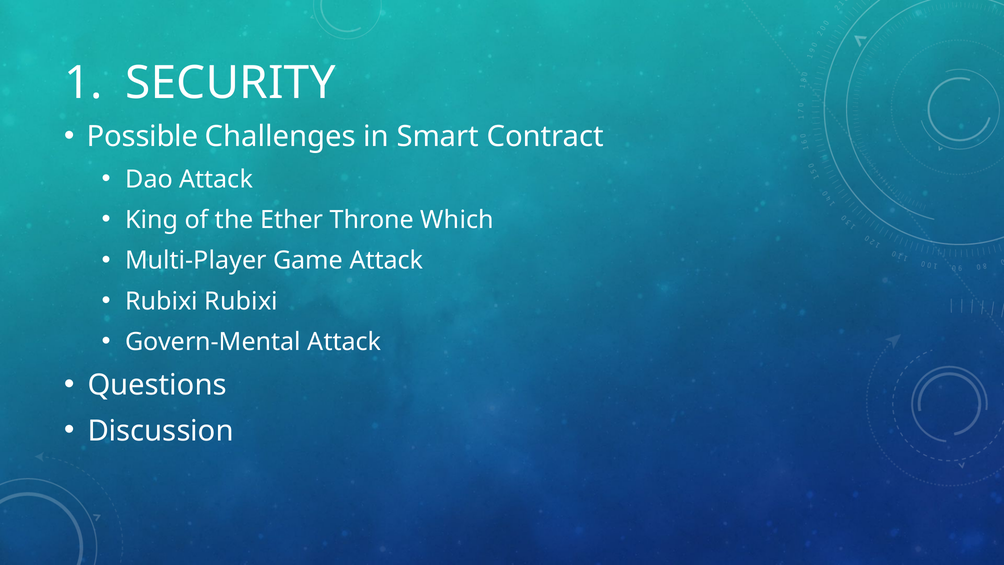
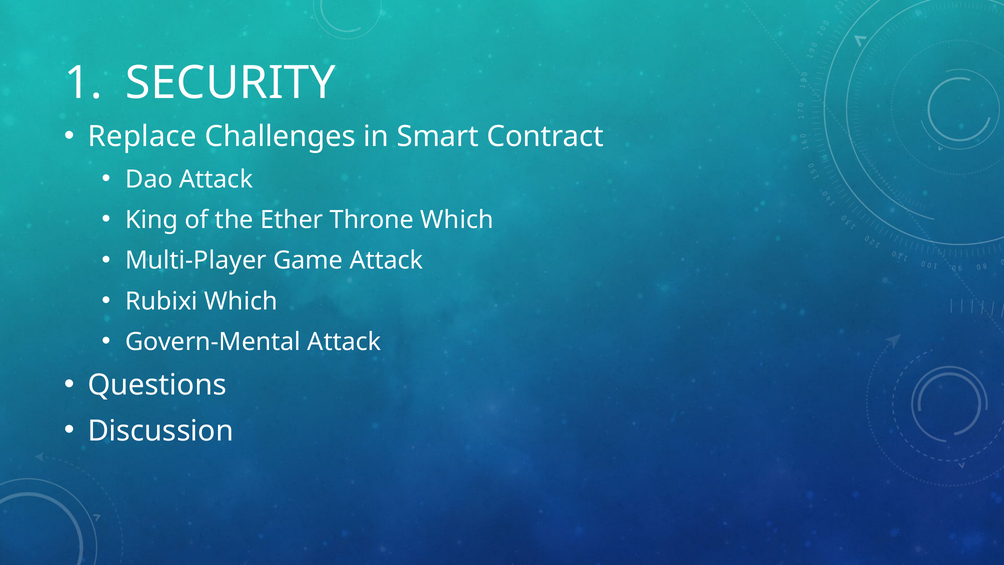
Possible: Possible -> Replace
Rubixi Rubixi: Rubixi -> Which
